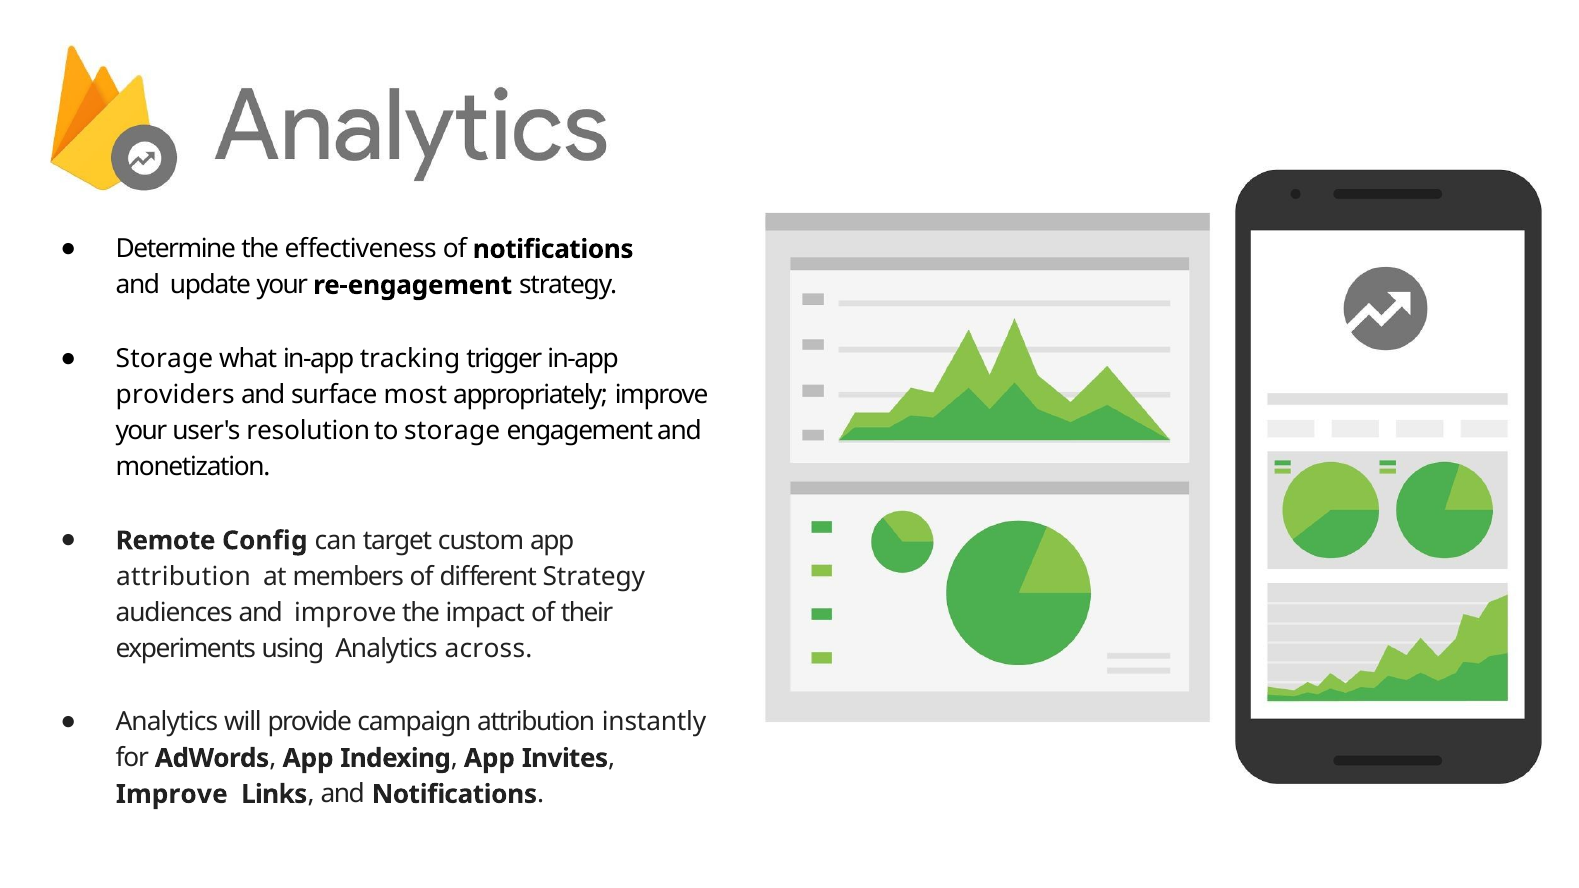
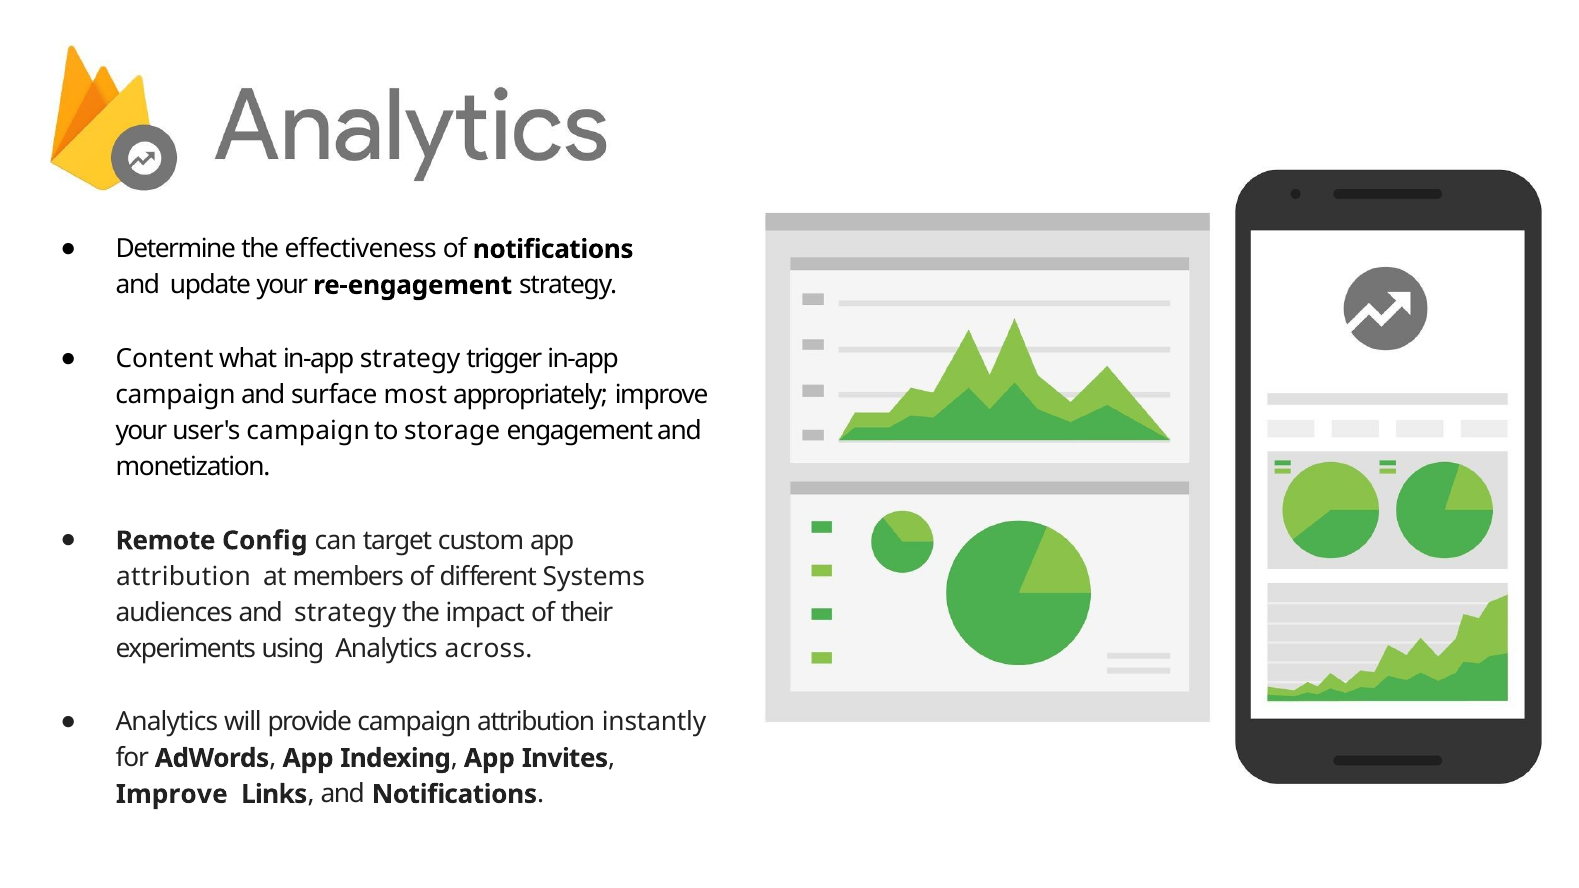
Storage at (164, 359): Storage -> Content
in-app tracking: tracking -> strategy
providers at (175, 395): providers -> campaign
user's resolution: resolution -> campaign
different Strategy: Strategy -> Systems
and improve: improve -> strategy
